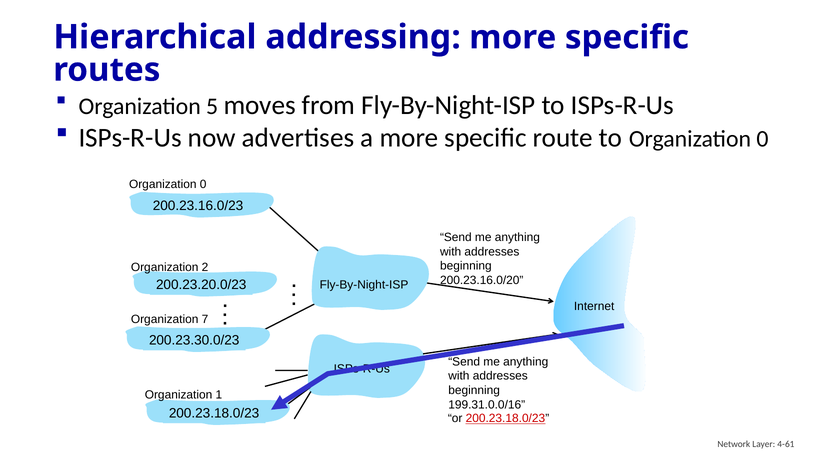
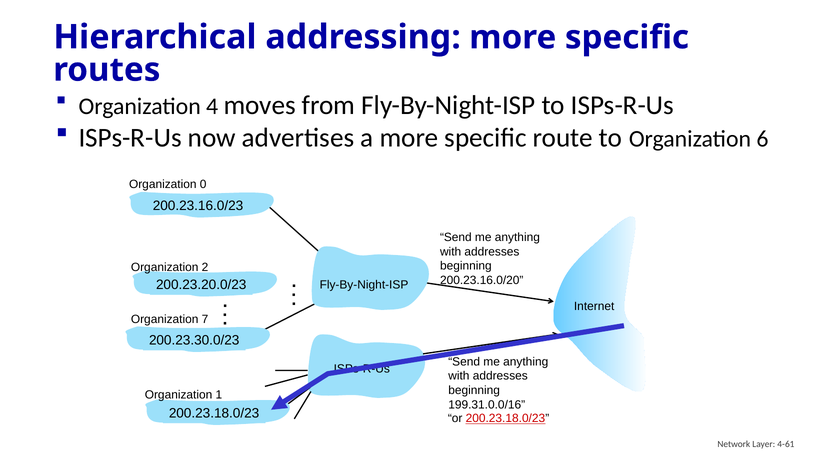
5: 5 -> 4
to Organization 0: 0 -> 6
